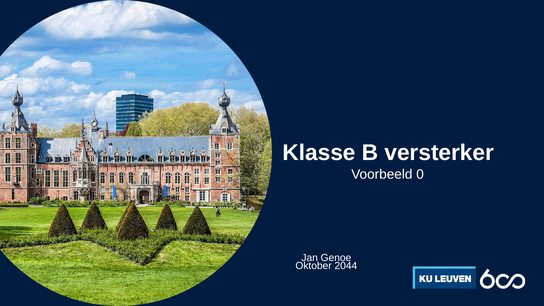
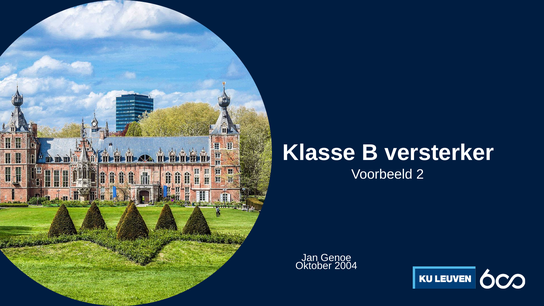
0: 0 -> 2
2044: 2044 -> 2004
